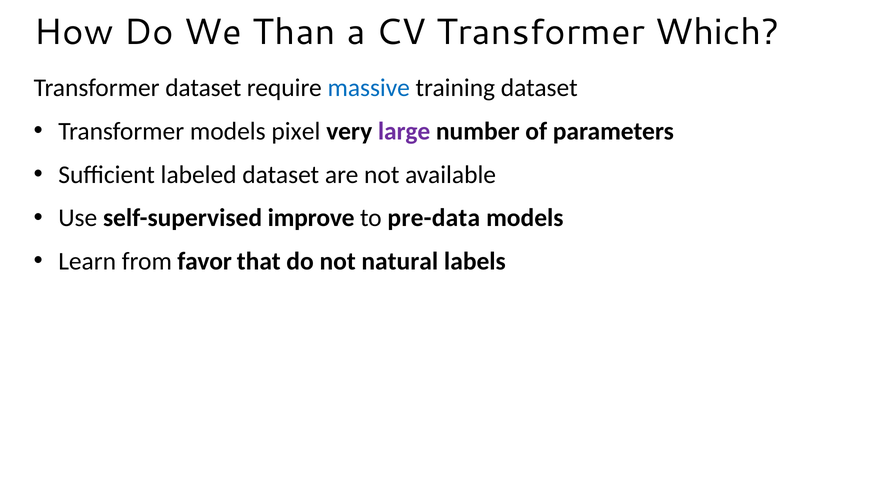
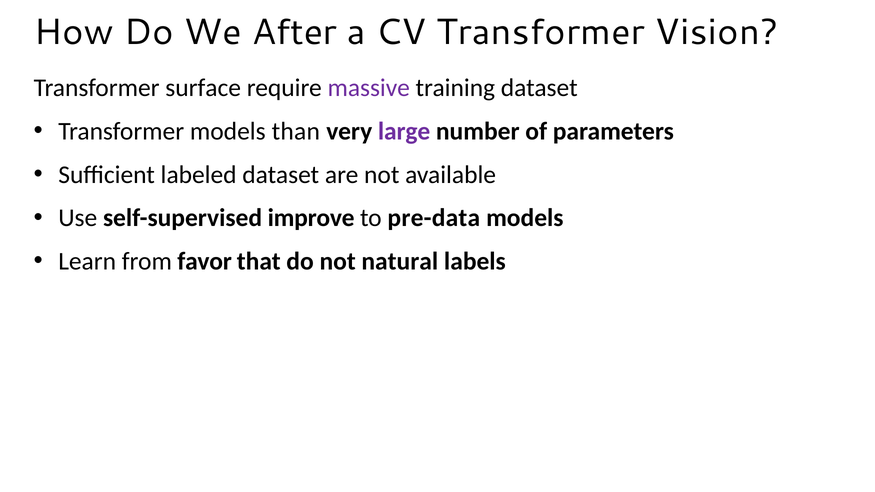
Than: Than -> After
Which: Which -> Vision
Transformer dataset: dataset -> surface
massive colour: blue -> purple
pixel: pixel -> than
